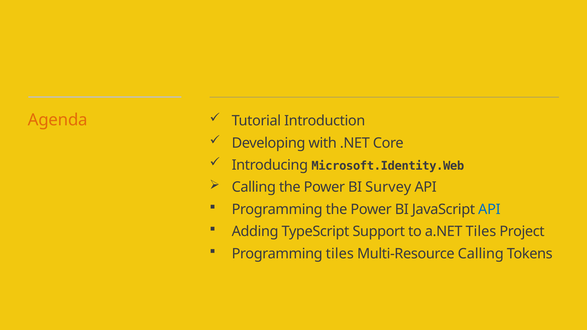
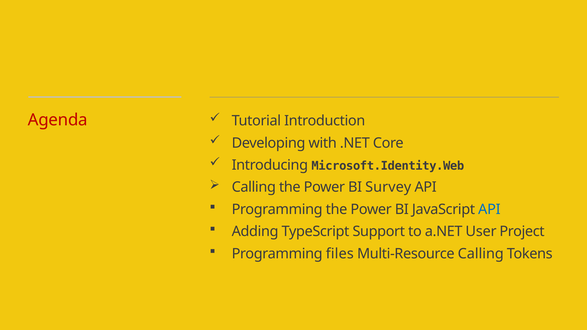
Agenda colour: orange -> red
a.NET Tiles: Tiles -> User
Programming tiles: tiles -> files
